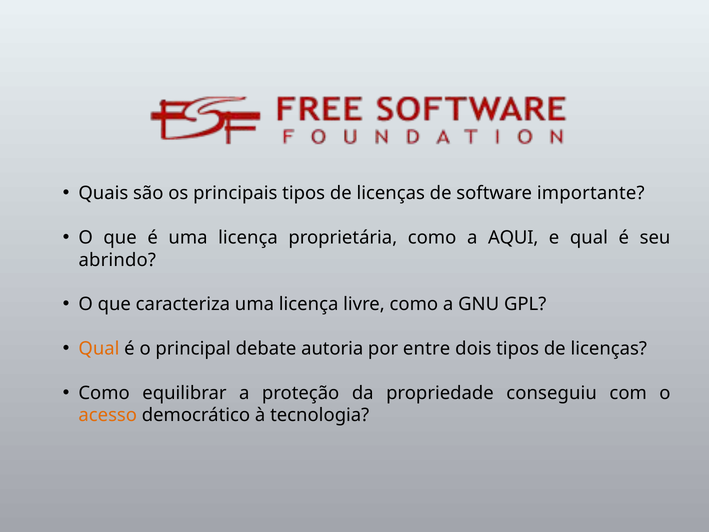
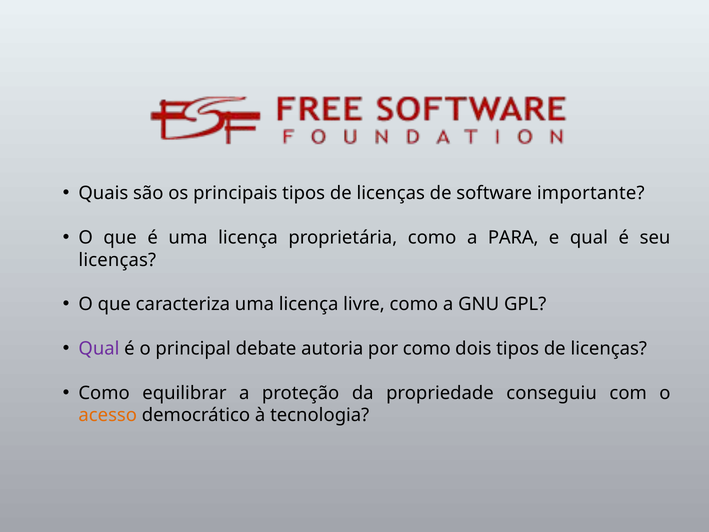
AQUI: AQUI -> PARA
abrindo at (117, 260): abrindo -> licenças
Qual at (99, 348) colour: orange -> purple
por entre: entre -> como
